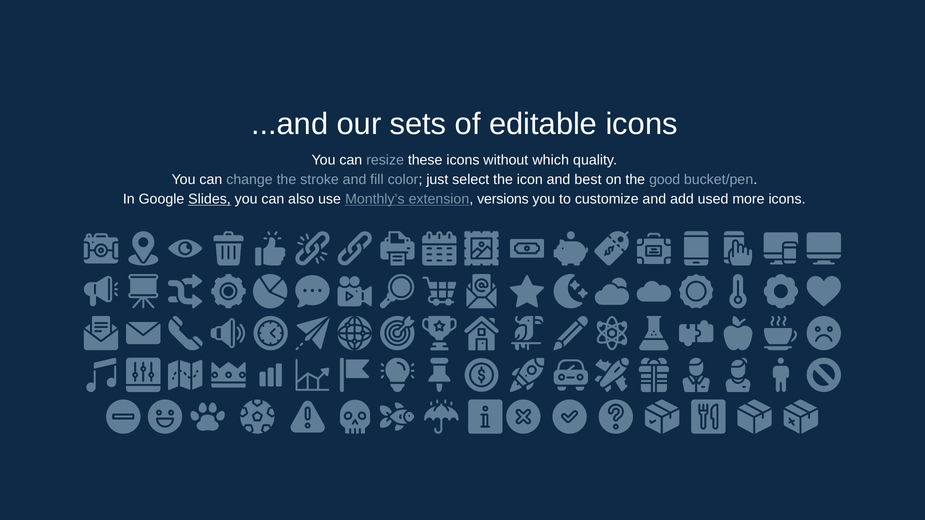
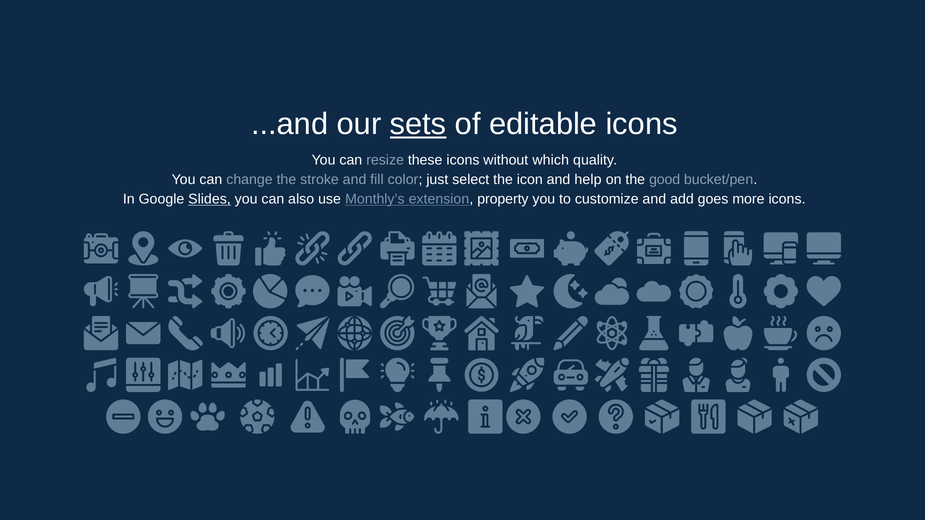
sets underline: none -> present
best: best -> help
versions: versions -> property
used: used -> goes
